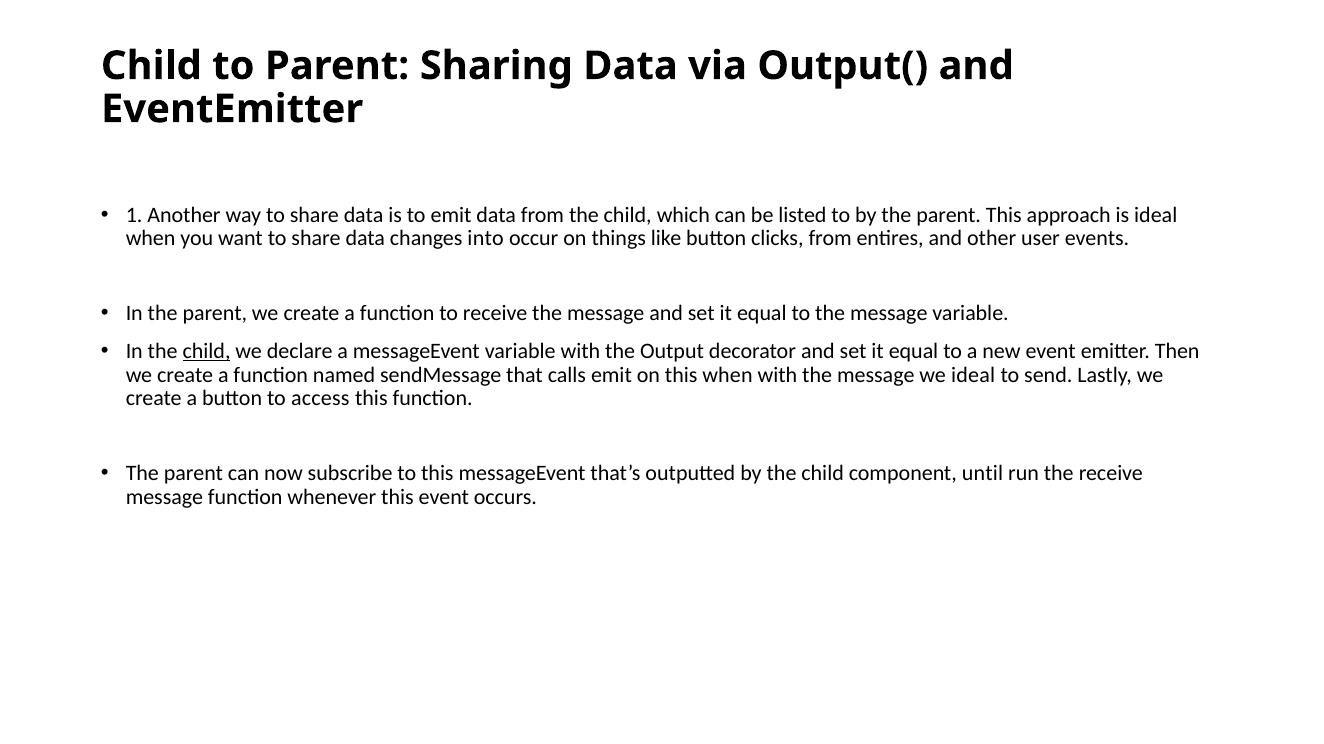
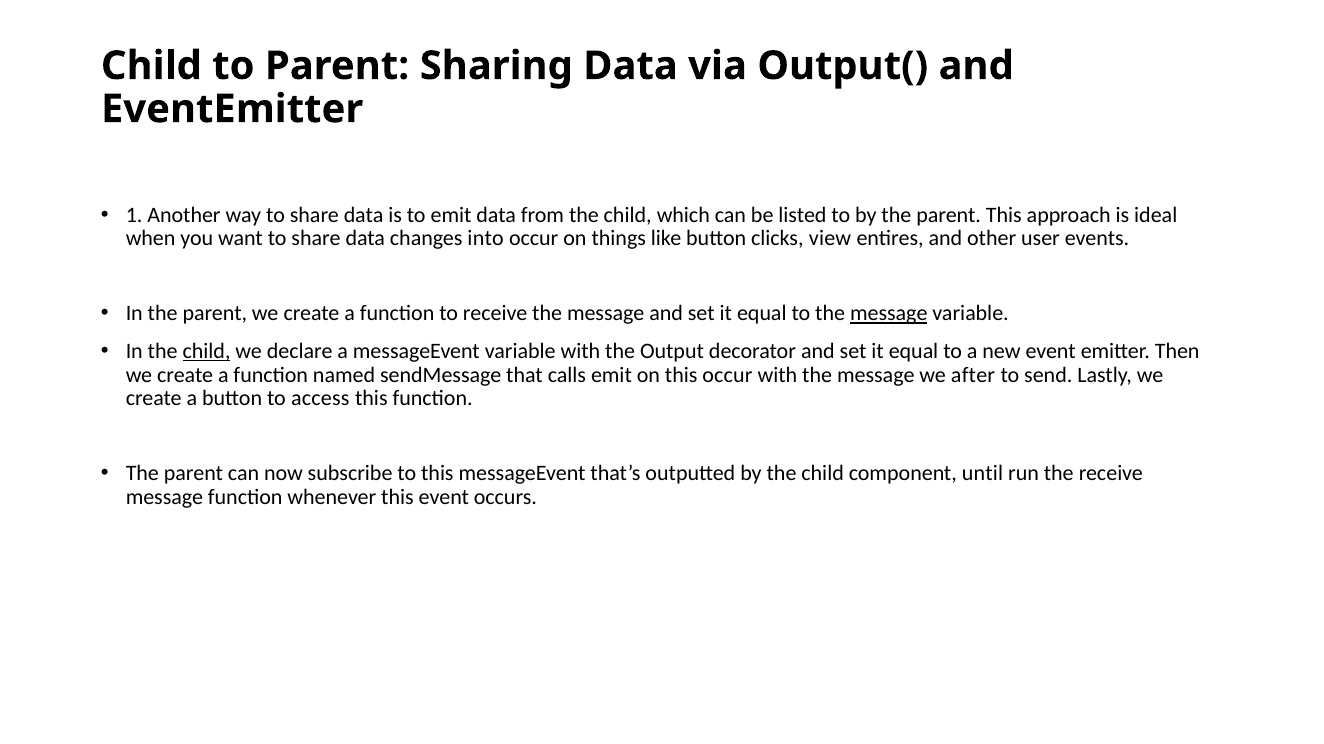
clicks from: from -> view
message at (889, 314) underline: none -> present
this when: when -> occur
we ideal: ideal -> after
